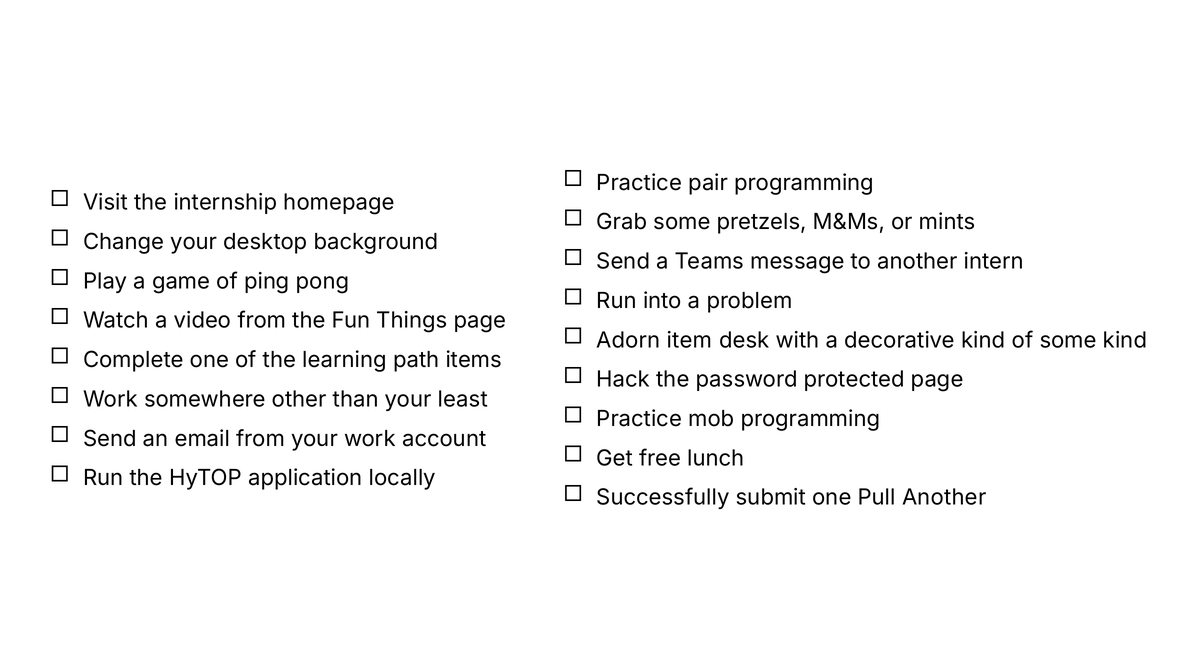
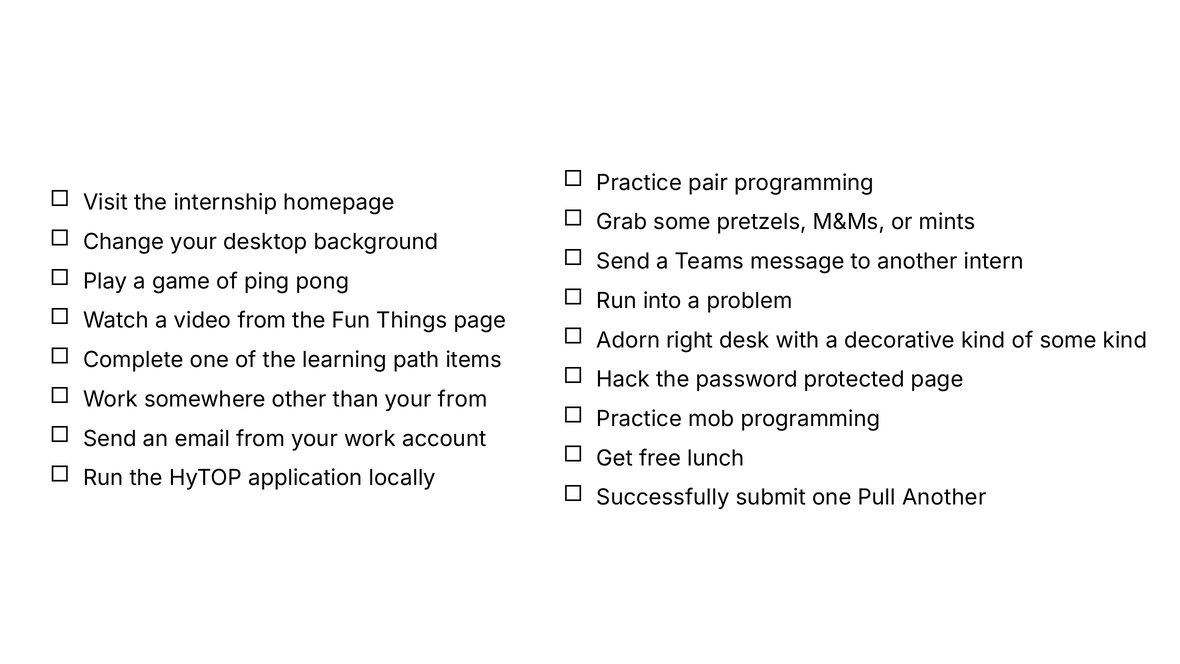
item: item -> right
your least: least -> from
